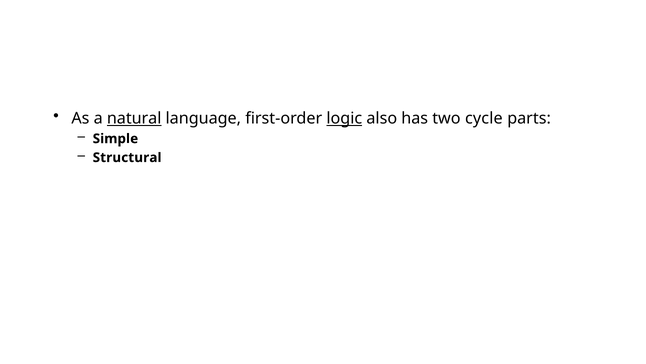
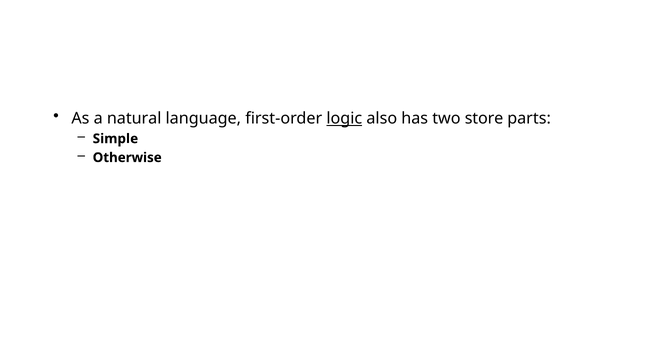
natural underline: present -> none
cycle: cycle -> store
Structural: Structural -> Otherwise
